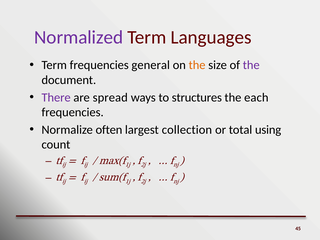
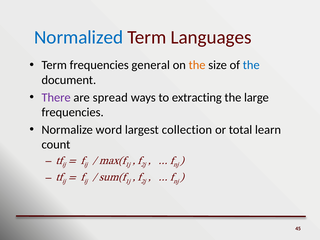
Normalized colour: purple -> blue
the at (251, 65) colour: purple -> blue
structures: structures -> extracting
each: each -> large
often: often -> word
using: using -> learn
